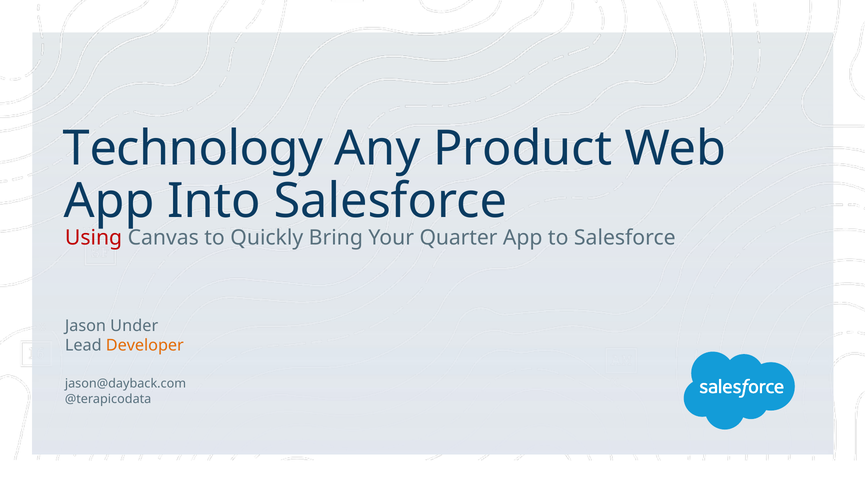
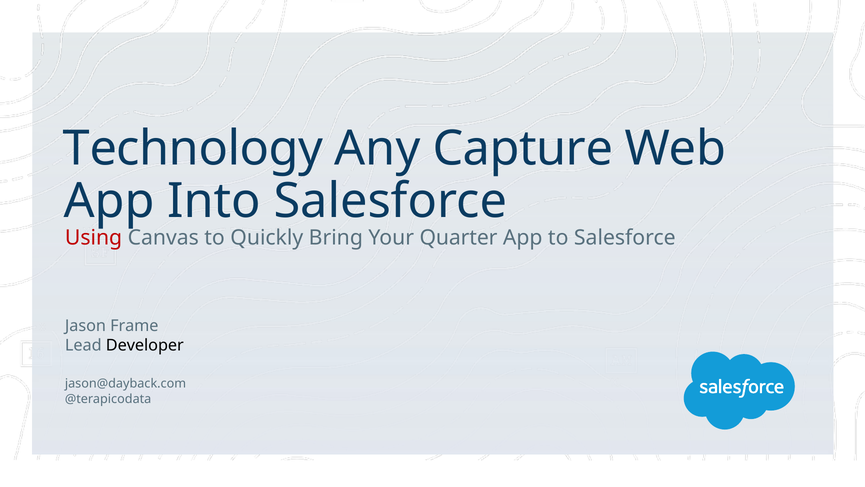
Product: Product -> Capture
Under: Under -> Frame
Developer colour: orange -> black
